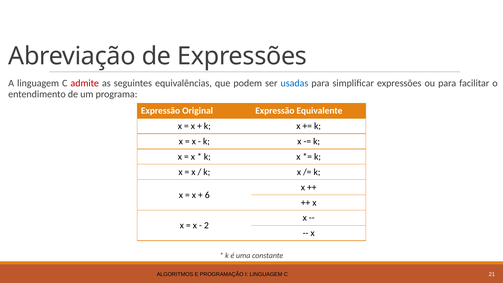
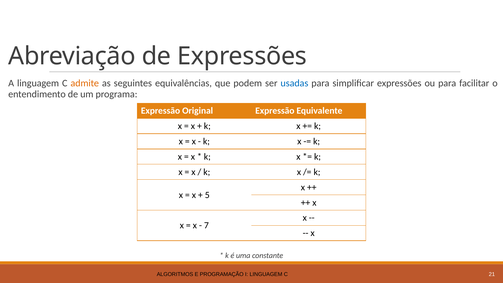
admite colour: red -> orange
6: 6 -> 5
2: 2 -> 7
